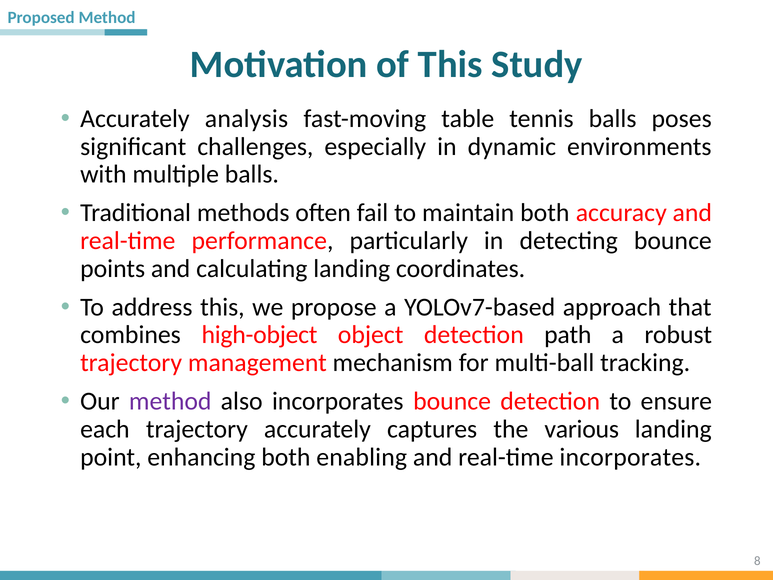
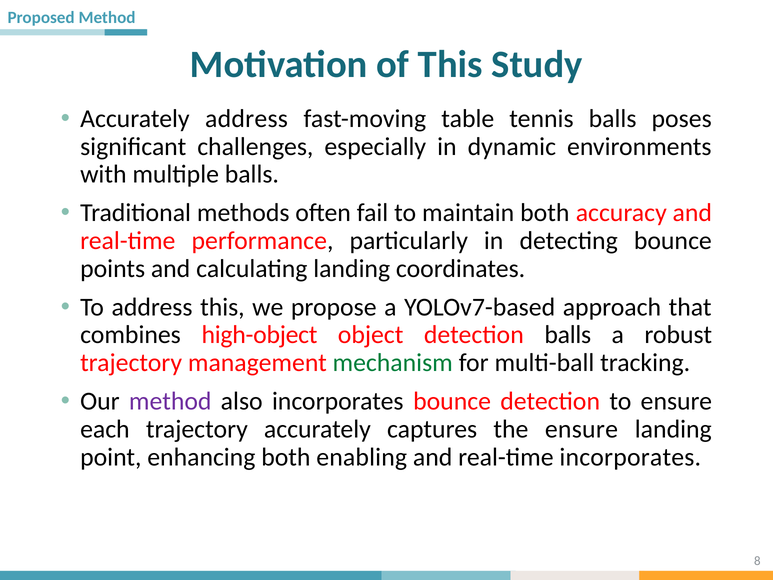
Accurately analysis: analysis -> address
detection path: path -> balls
mechanism colour: black -> green
the various: various -> ensure
